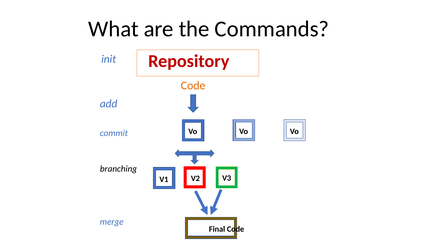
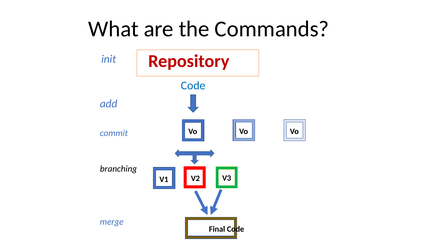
Code at (193, 86) colour: orange -> blue
